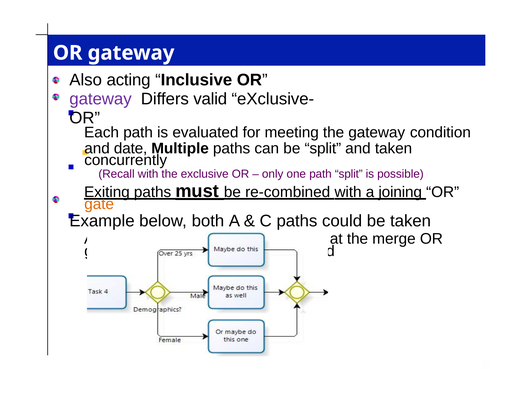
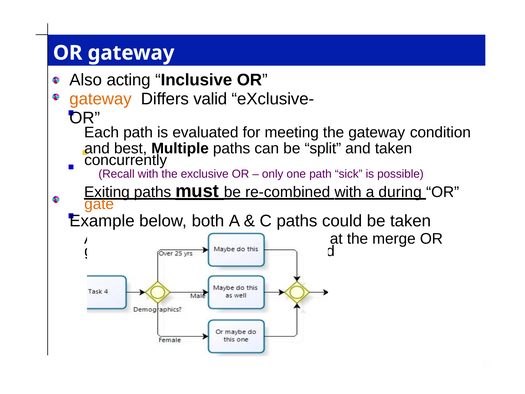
gateway at (101, 99) colour: purple -> orange
date: date -> best
path split: split -> sick
joining: joining -> during
